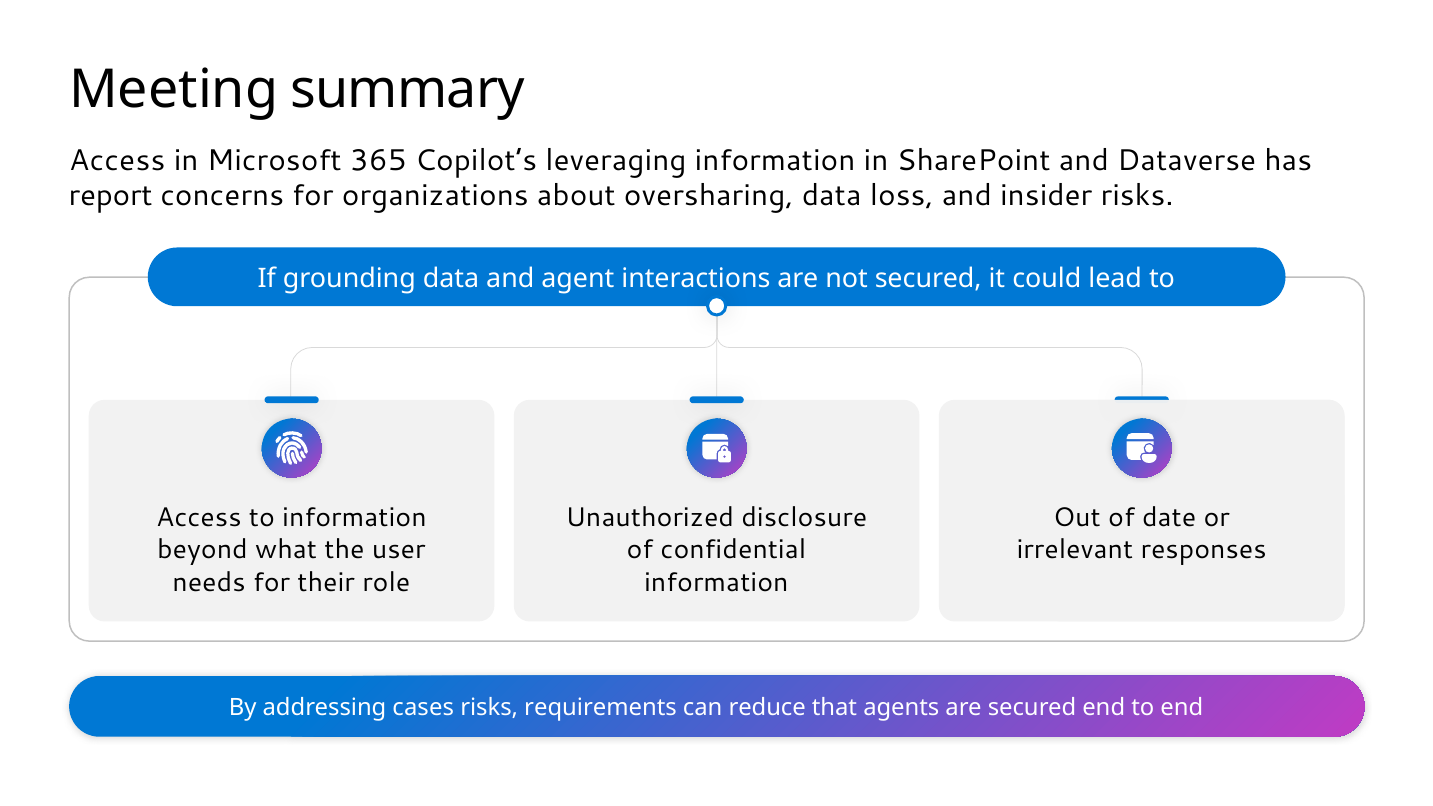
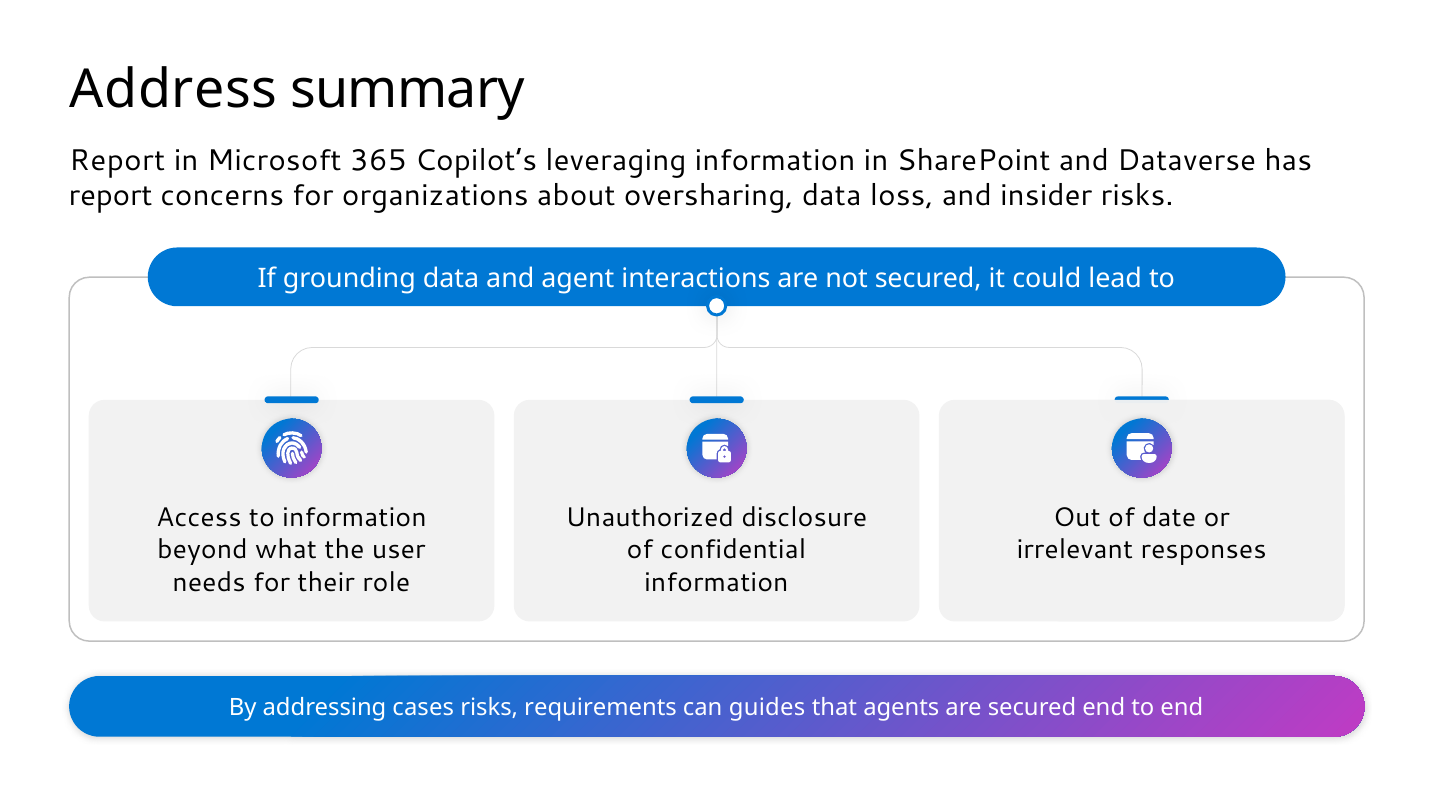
Meeting: Meeting -> Address
Access at (117, 160): Access -> Report
reduce: reduce -> guides
